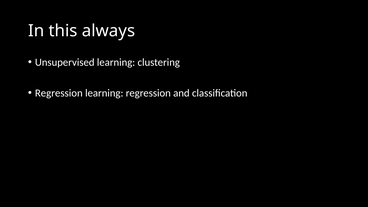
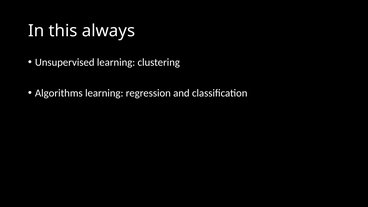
Regression at (59, 93): Regression -> Algorithms
